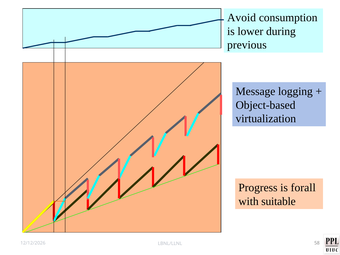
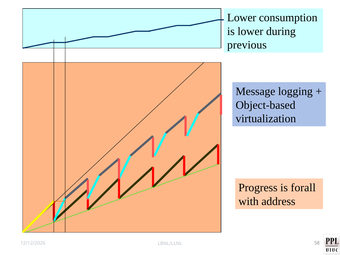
Avoid at (242, 18): Avoid -> Lower
suitable: suitable -> address
